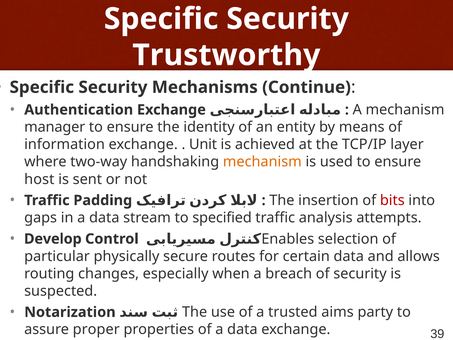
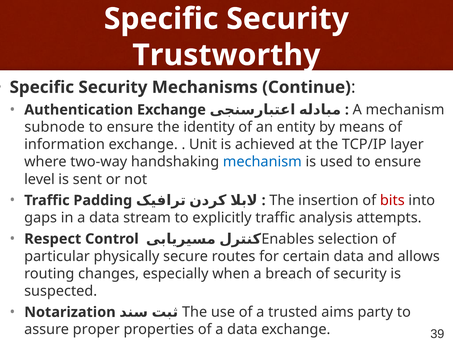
manager: manager -> subnode
mechanism at (262, 162) colour: orange -> blue
host: host -> level
specified: specified -> explicitly
Develop: Develop -> Respect
